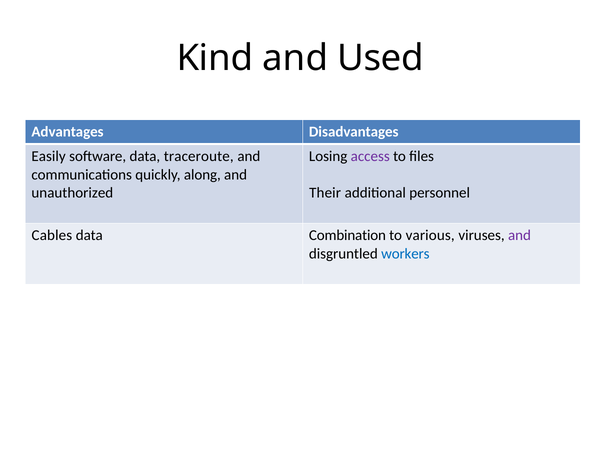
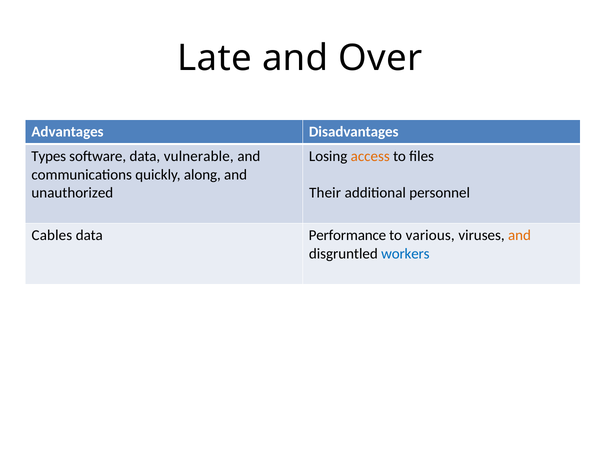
Kind: Kind -> Late
Used: Used -> Over
Easily: Easily -> Types
traceroute: traceroute -> vulnerable
access colour: purple -> orange
Combination: Combination -> Performance
and at (519, 236) colour: purple -> orange
